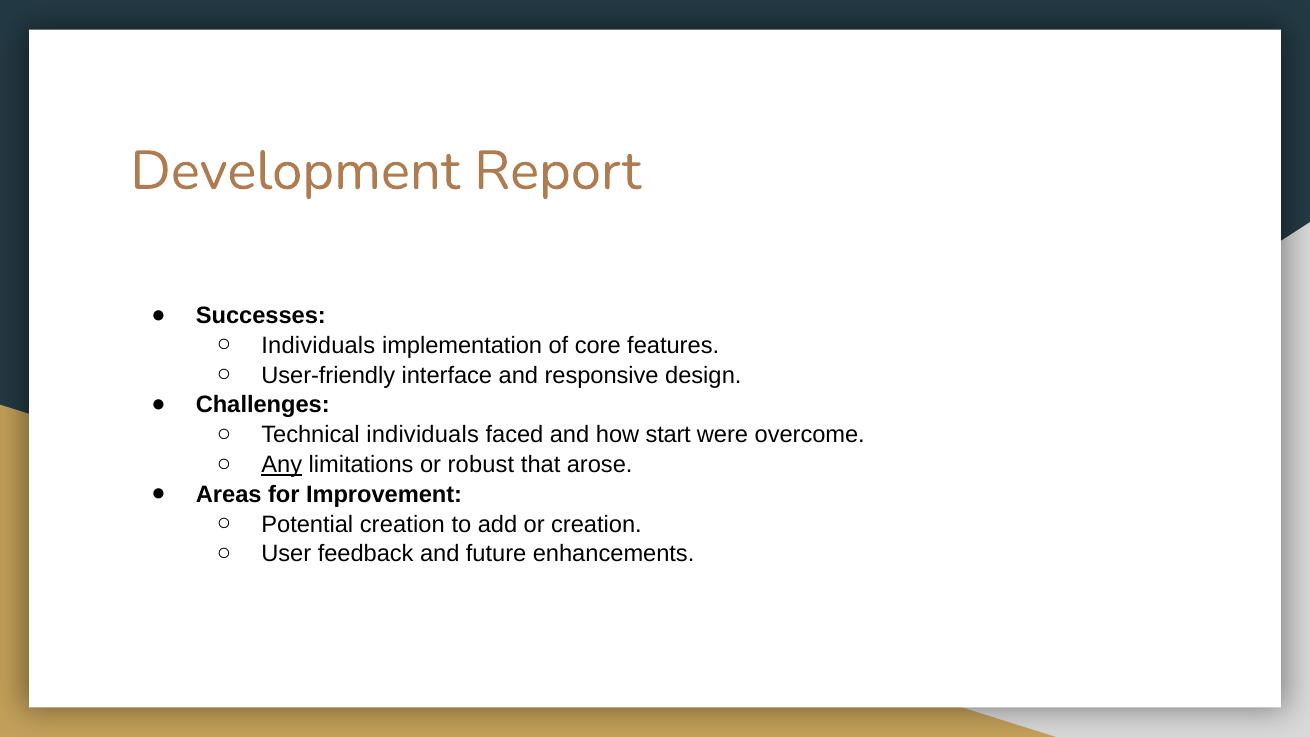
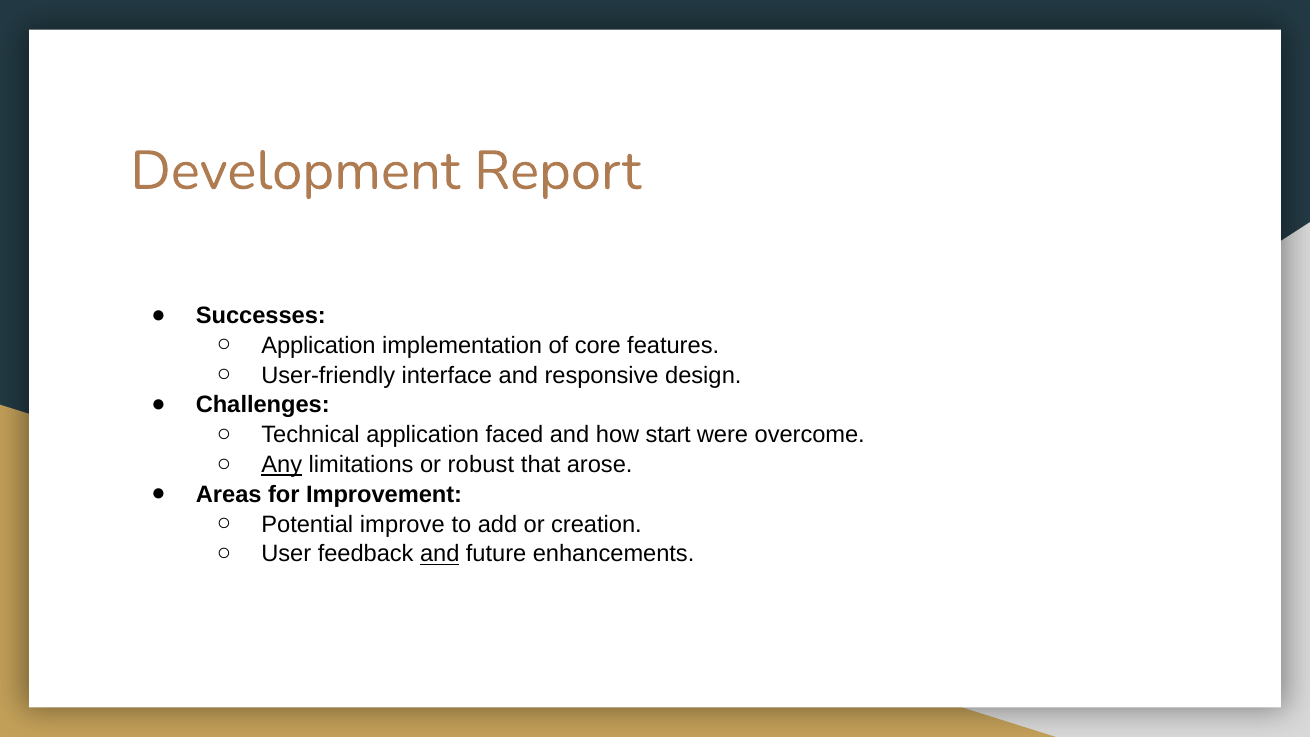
Individuals at (318, 345): Individuals -> Application
Technical individuals: individuals -> application
Potential creation: creation -> improve
and at (440, 554) underline: none -> present
